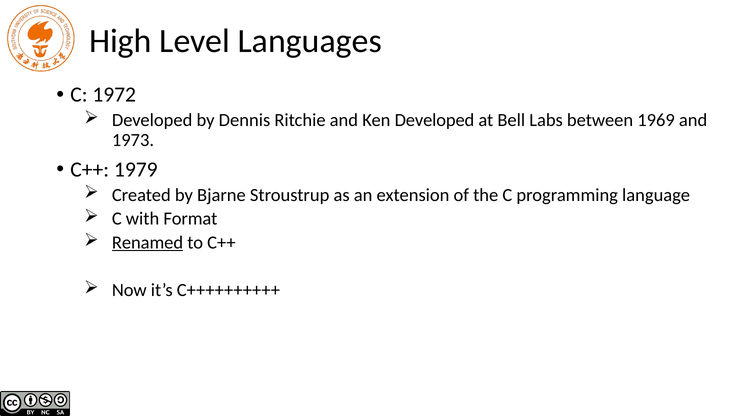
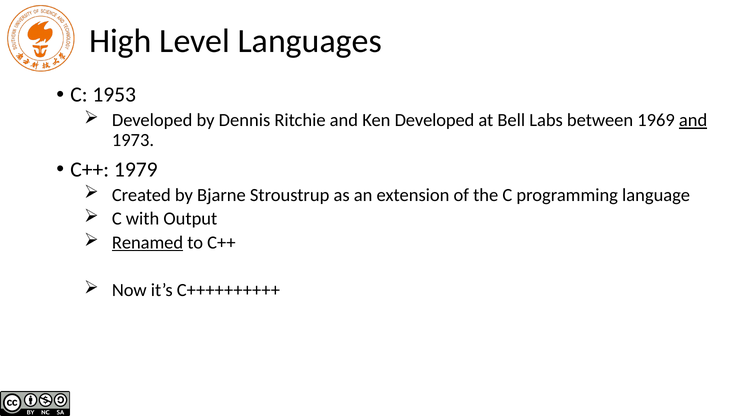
1972: 1972 -> 1953
and at (693, 120) underline: none -> present
Format: Format -> Output
